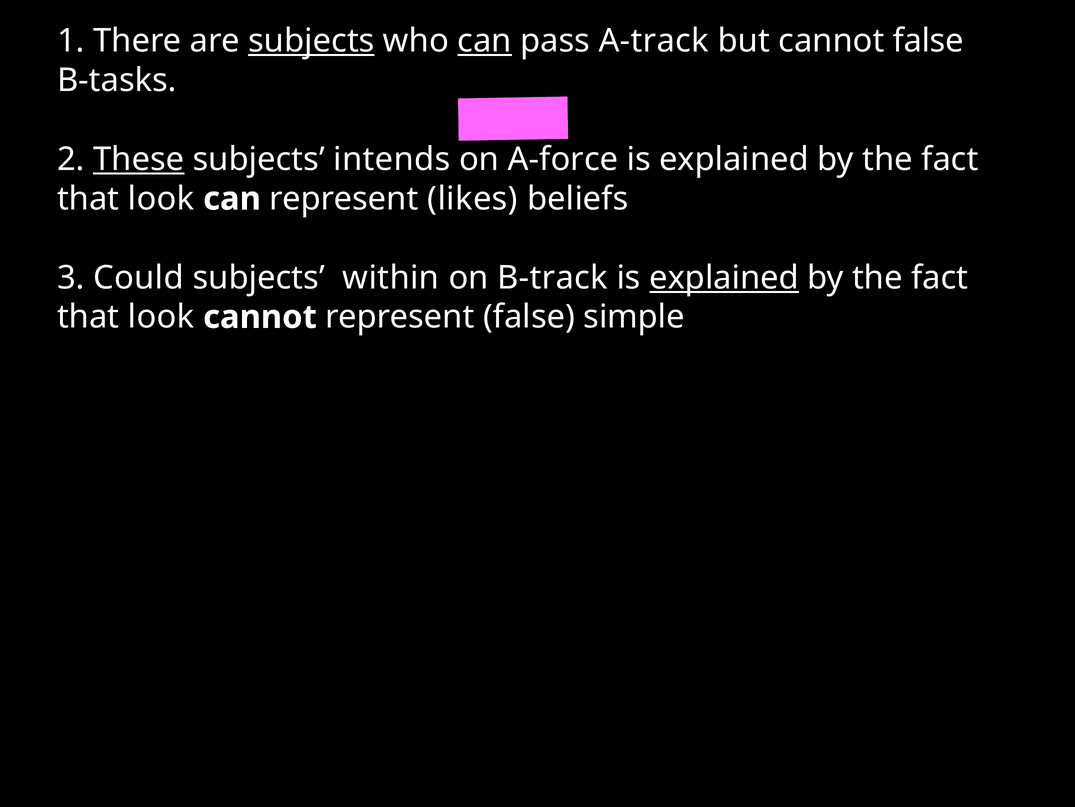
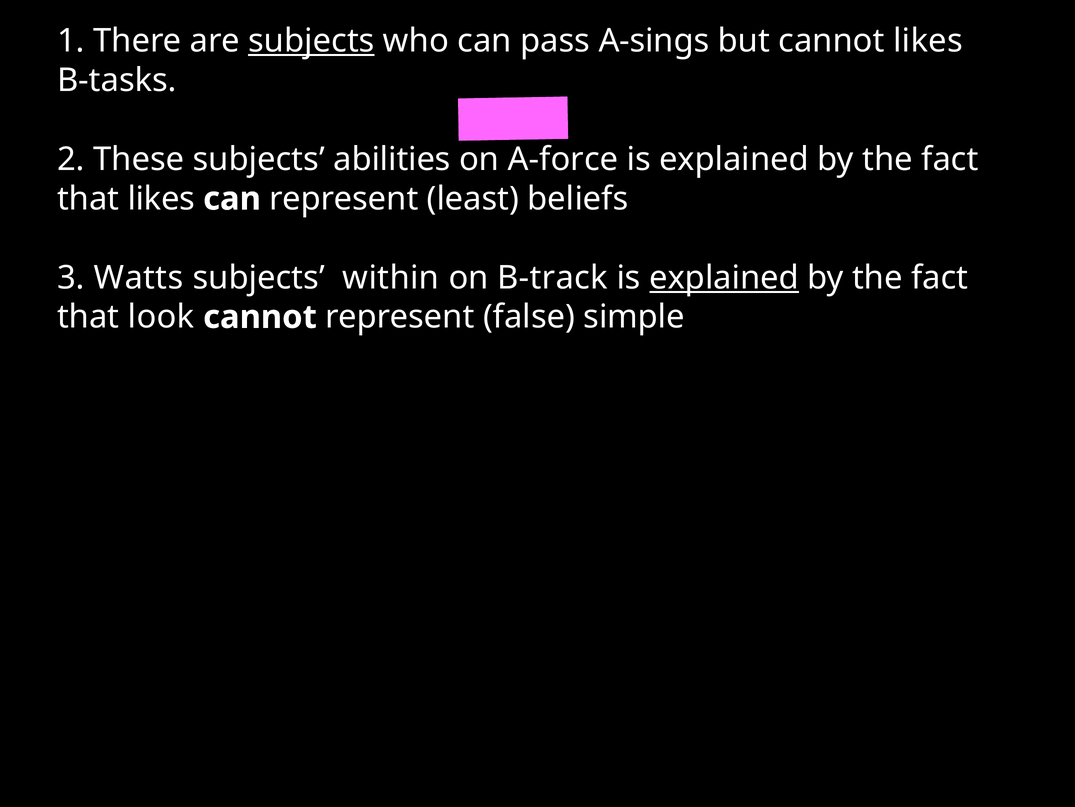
can at (485, 41) underline: present -> none
A-track: A-track -> A-sings
cannot false: false -> likes
These underline: present -> none
intends: intends -> abilities
look at (161, 199): look -> likes
likes: likes -> least
Could: Could -> Watts
